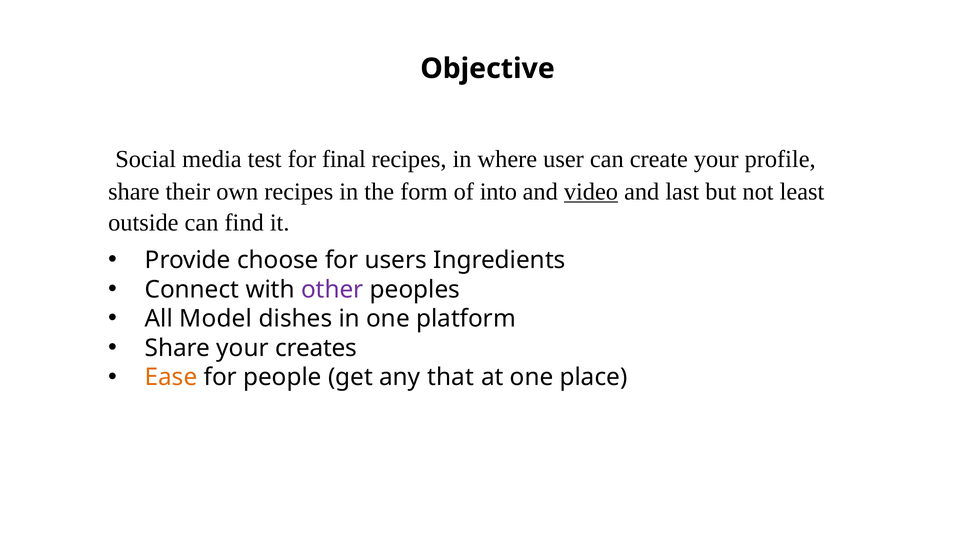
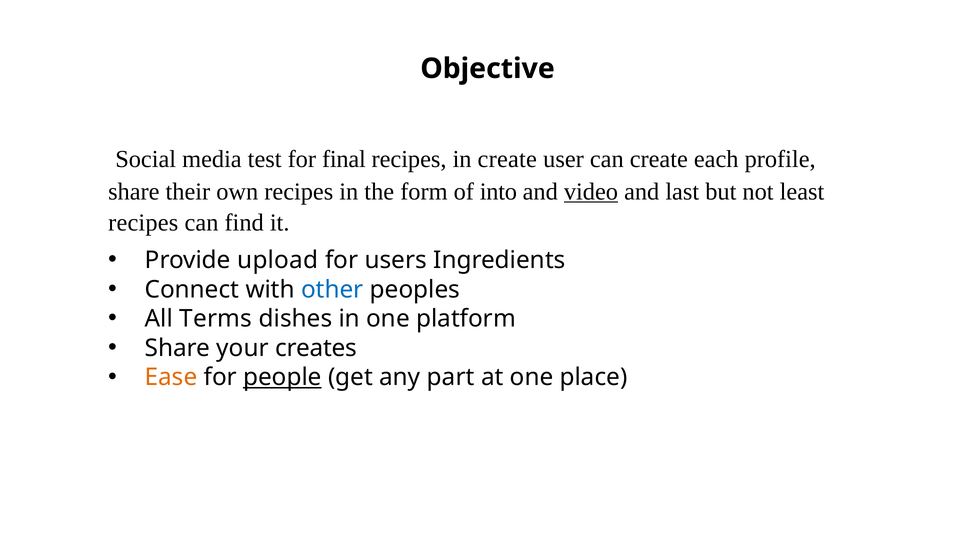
in where: where -> create
create your: your -> each
outside at (143, 223): outside -> recipes
choose: choose -> upload
other colour: purple -> blue
Model: Model -> Terms
people underline: none -> present
that: that -> part
